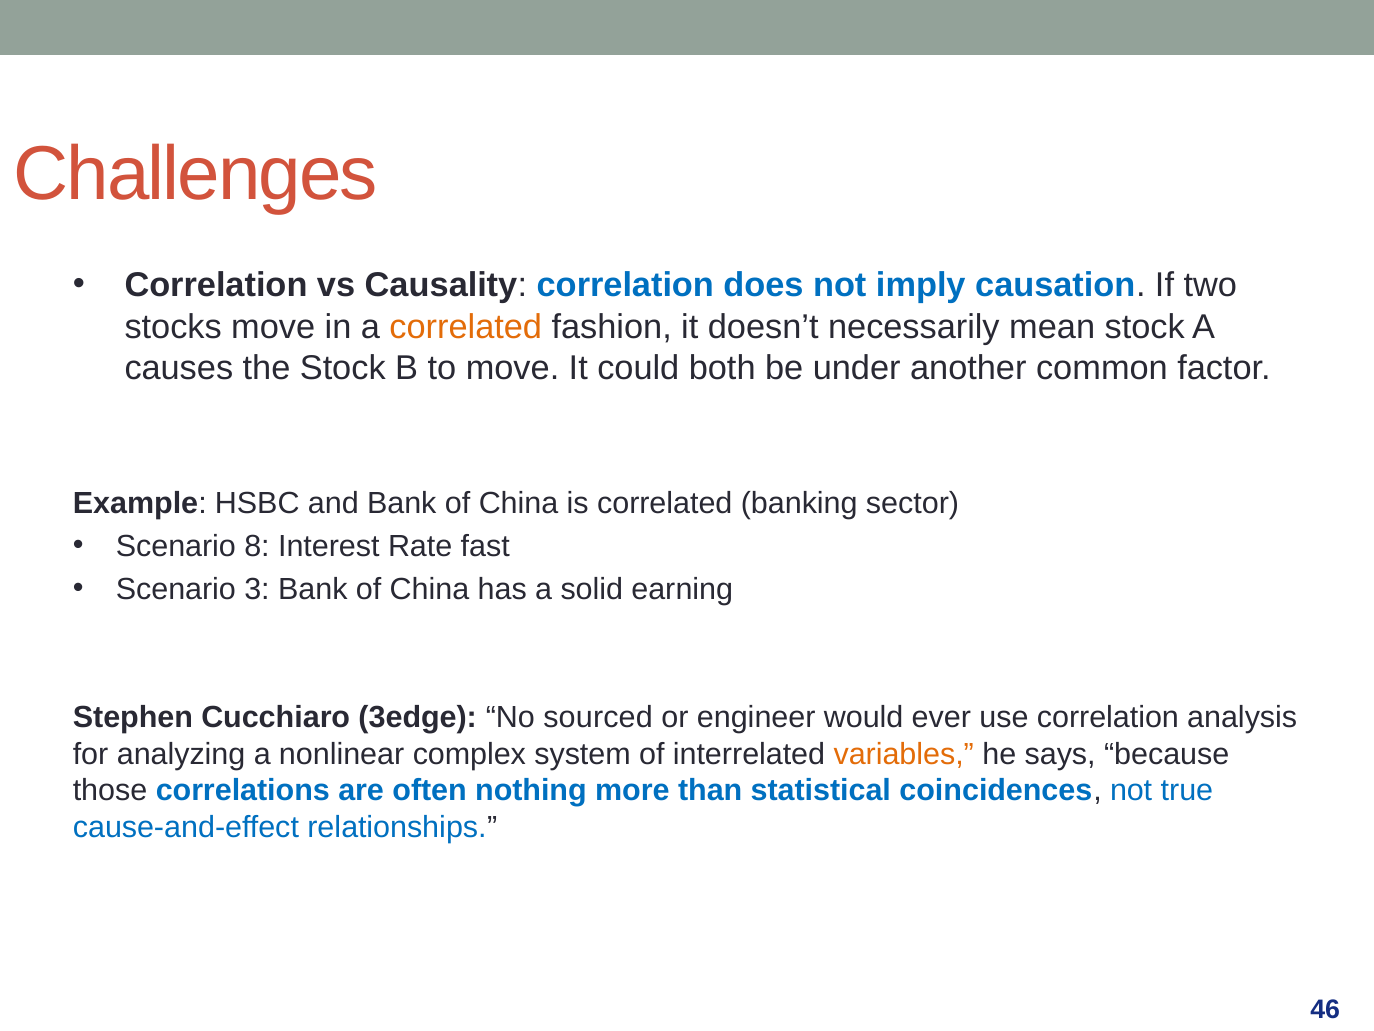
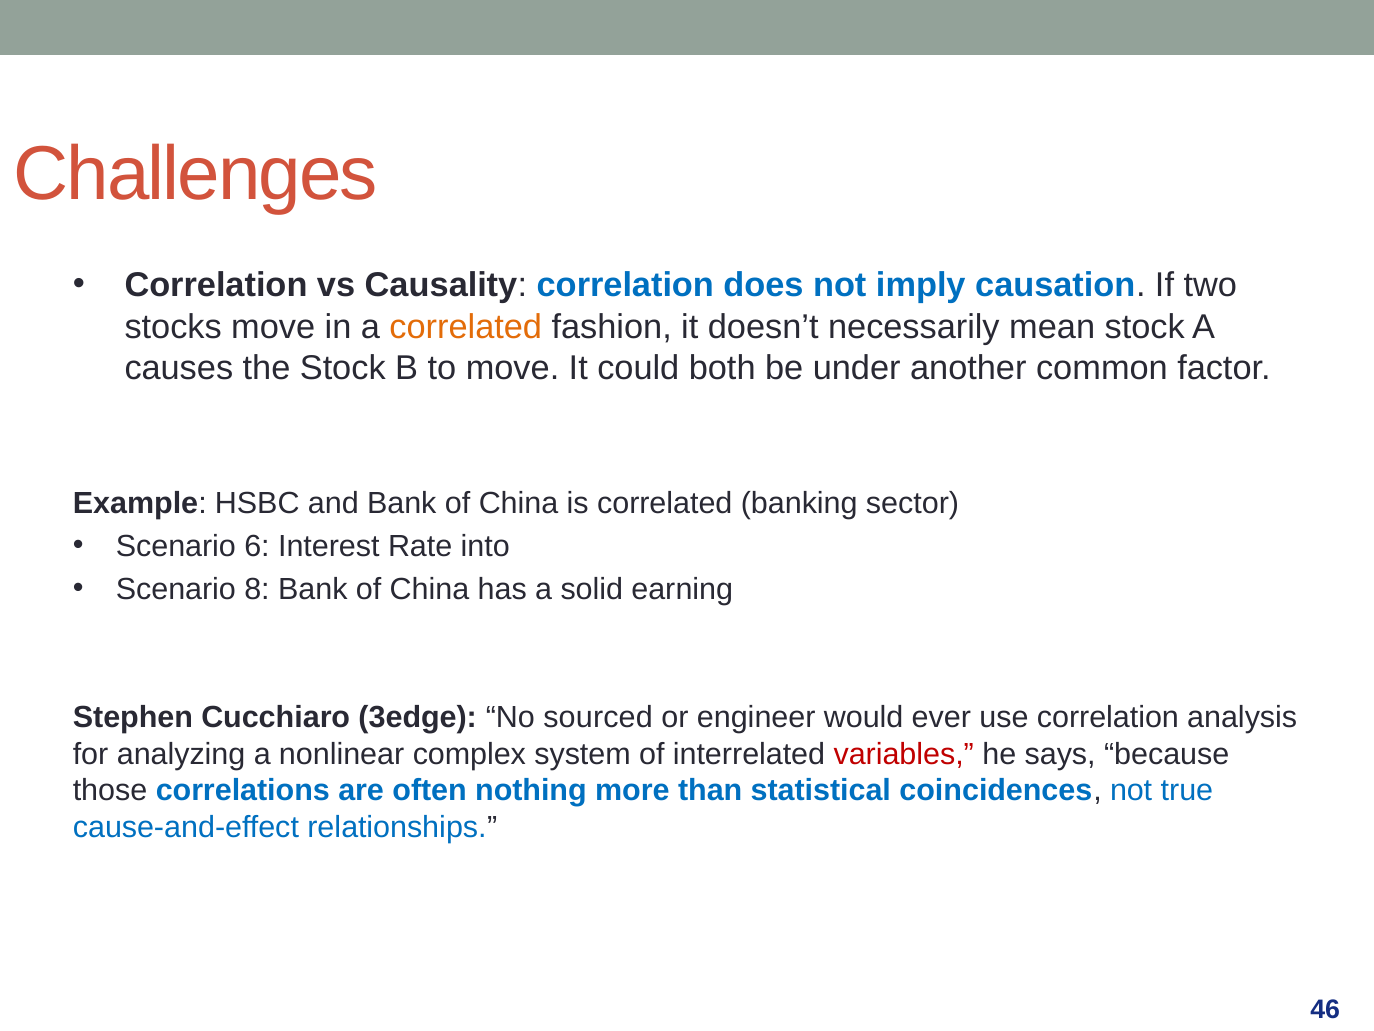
8: 8 -> 6
fast: fast -> into
3: 3 -> 8
variables colour: orange -> red
